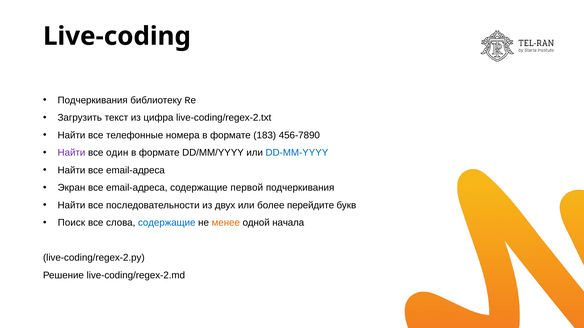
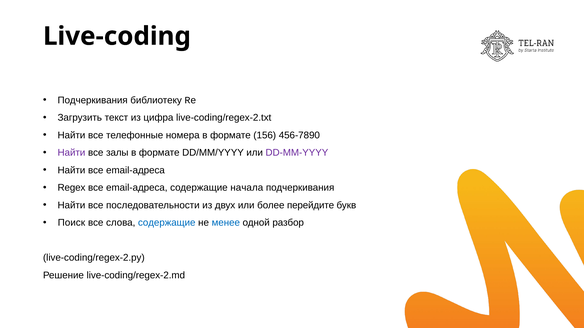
183: 183 -> 156
один: один -> залы
DD-MM-YYYY colour: blue -> purple
Экран: Экран -> Regex
первой: первой -> начала
менее colour: orange -> blue
начала: начала -> разбор
